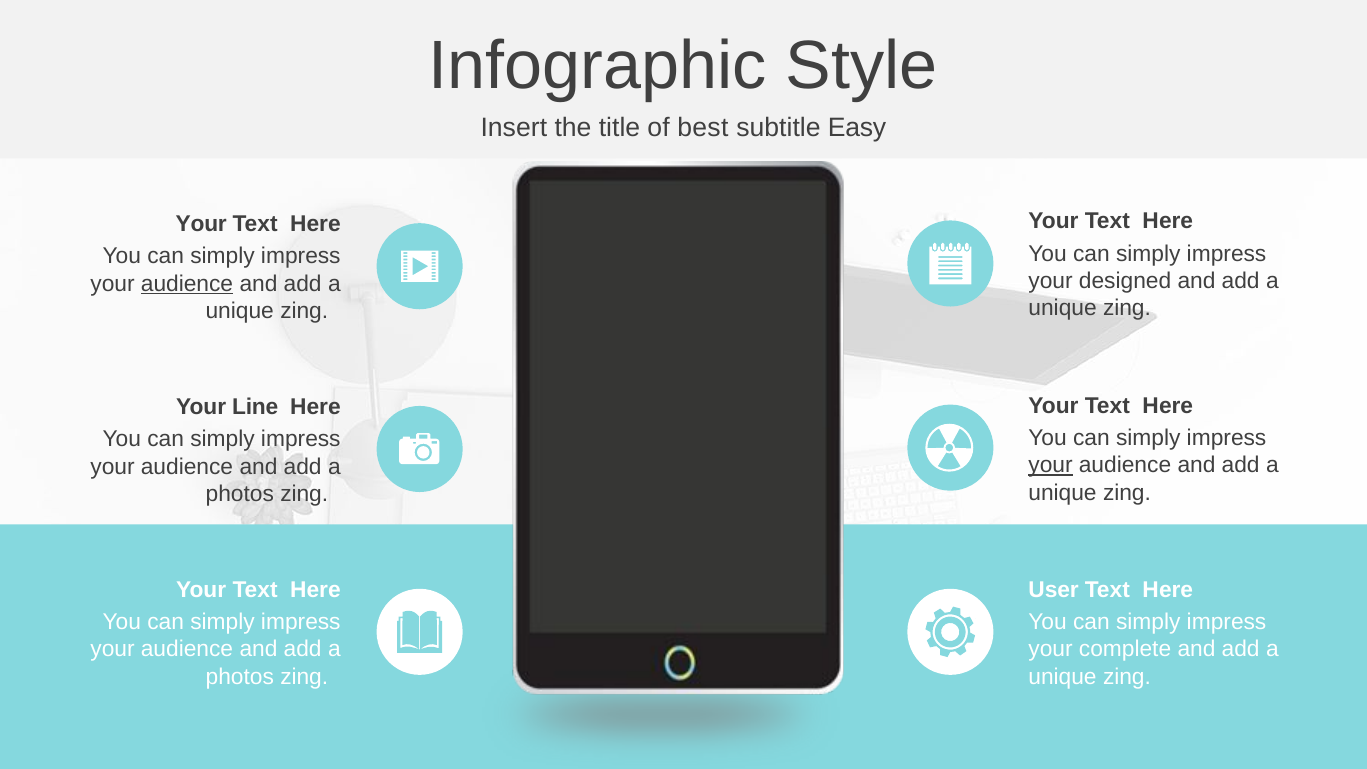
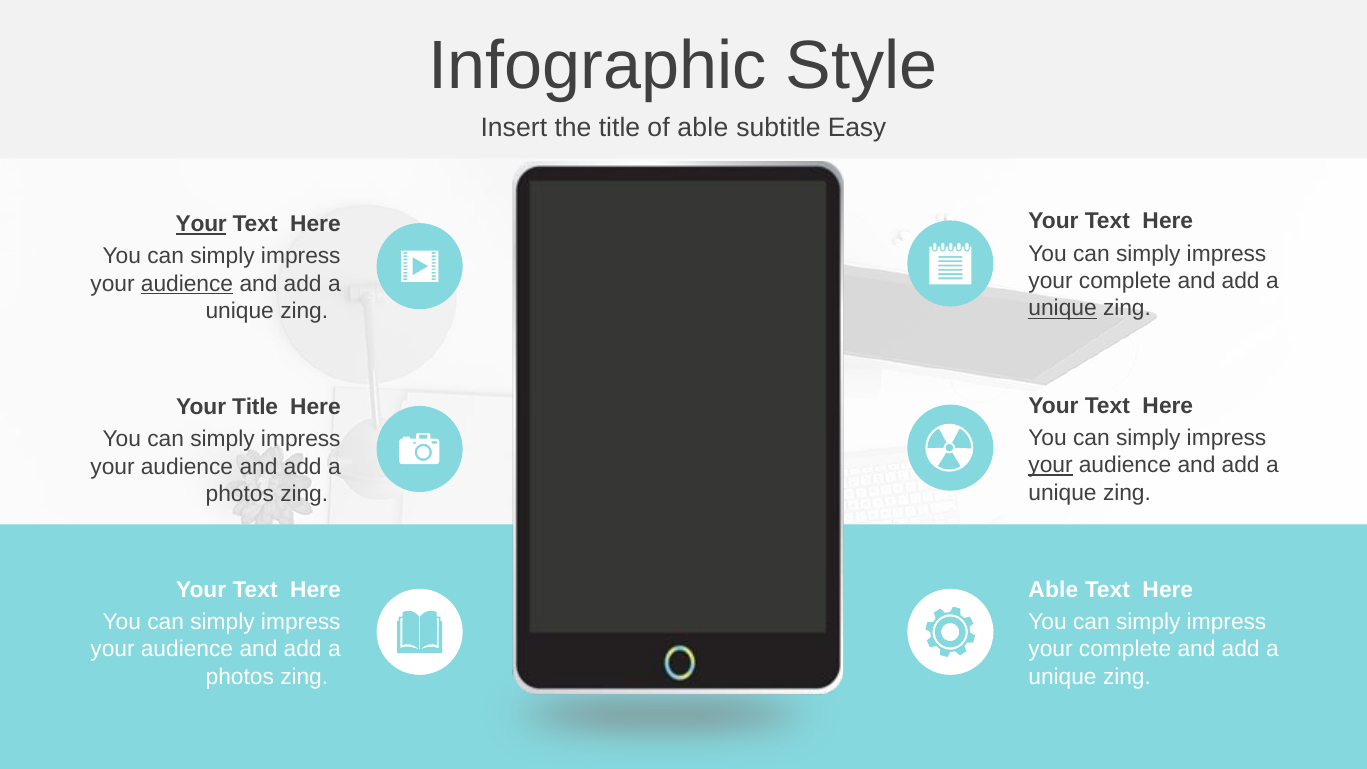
of best: best -> able
Your at (201, 224) underline: none -> present
designed at (1125, 281): designed -> complete
unique at (1063, 308) underline: none -> present
Your Line: Line -> Title
User at (1054, 590): User -> Able
